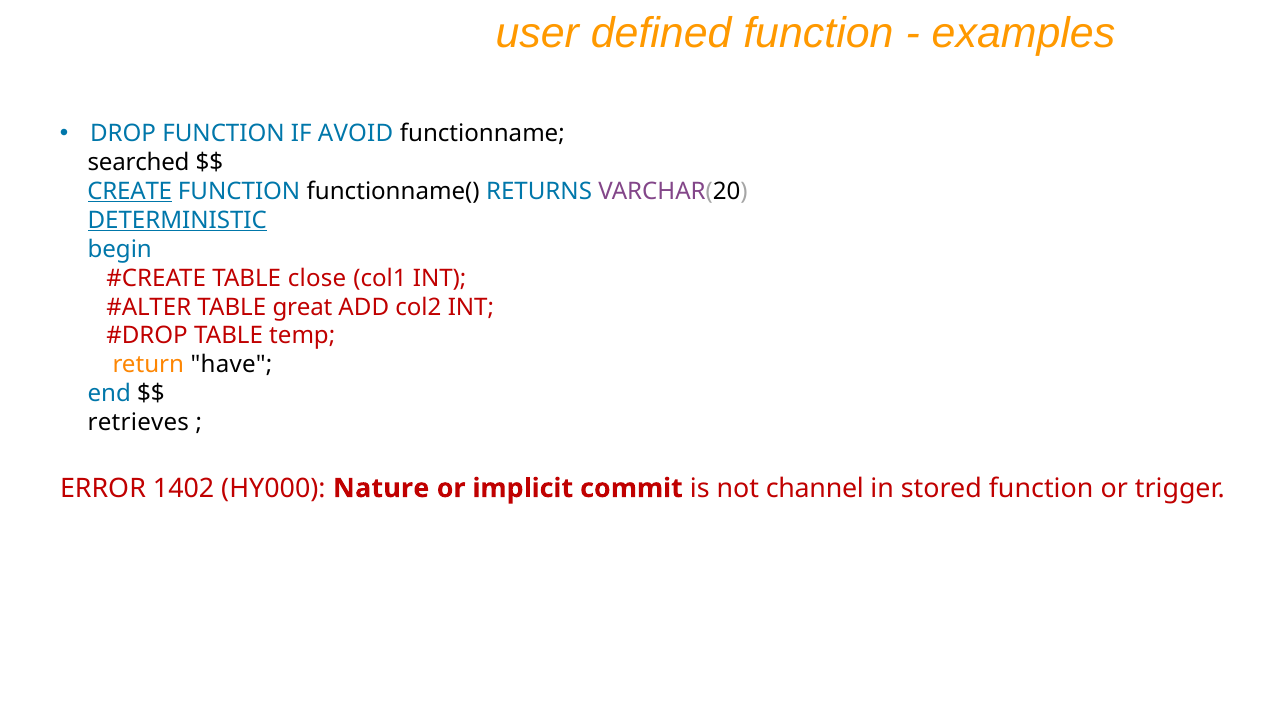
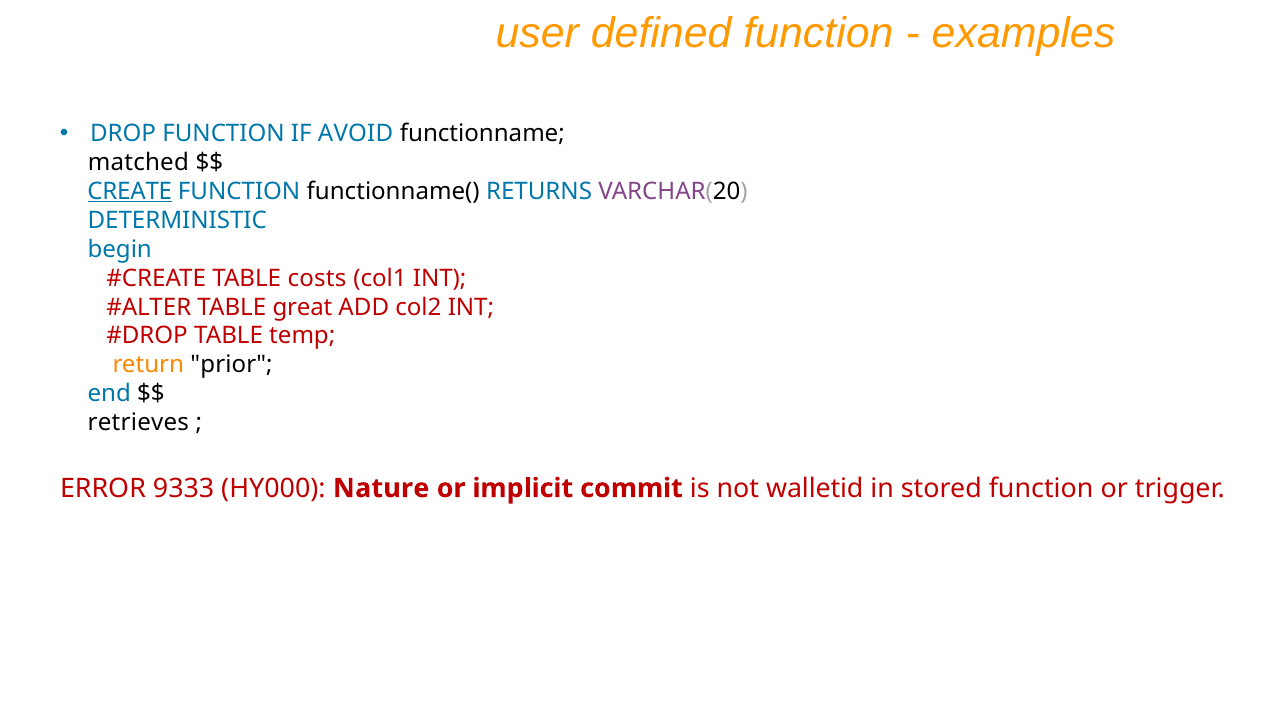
searched: searched -> matched
DETERMINISTIC underline: present -> none
close: close -> costs
have: have -> prior
1402: 1402 -> 9333
channel: channel -> walletid
